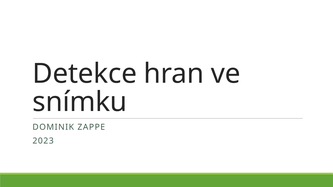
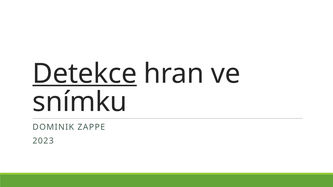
Detekce underline: none -> present
